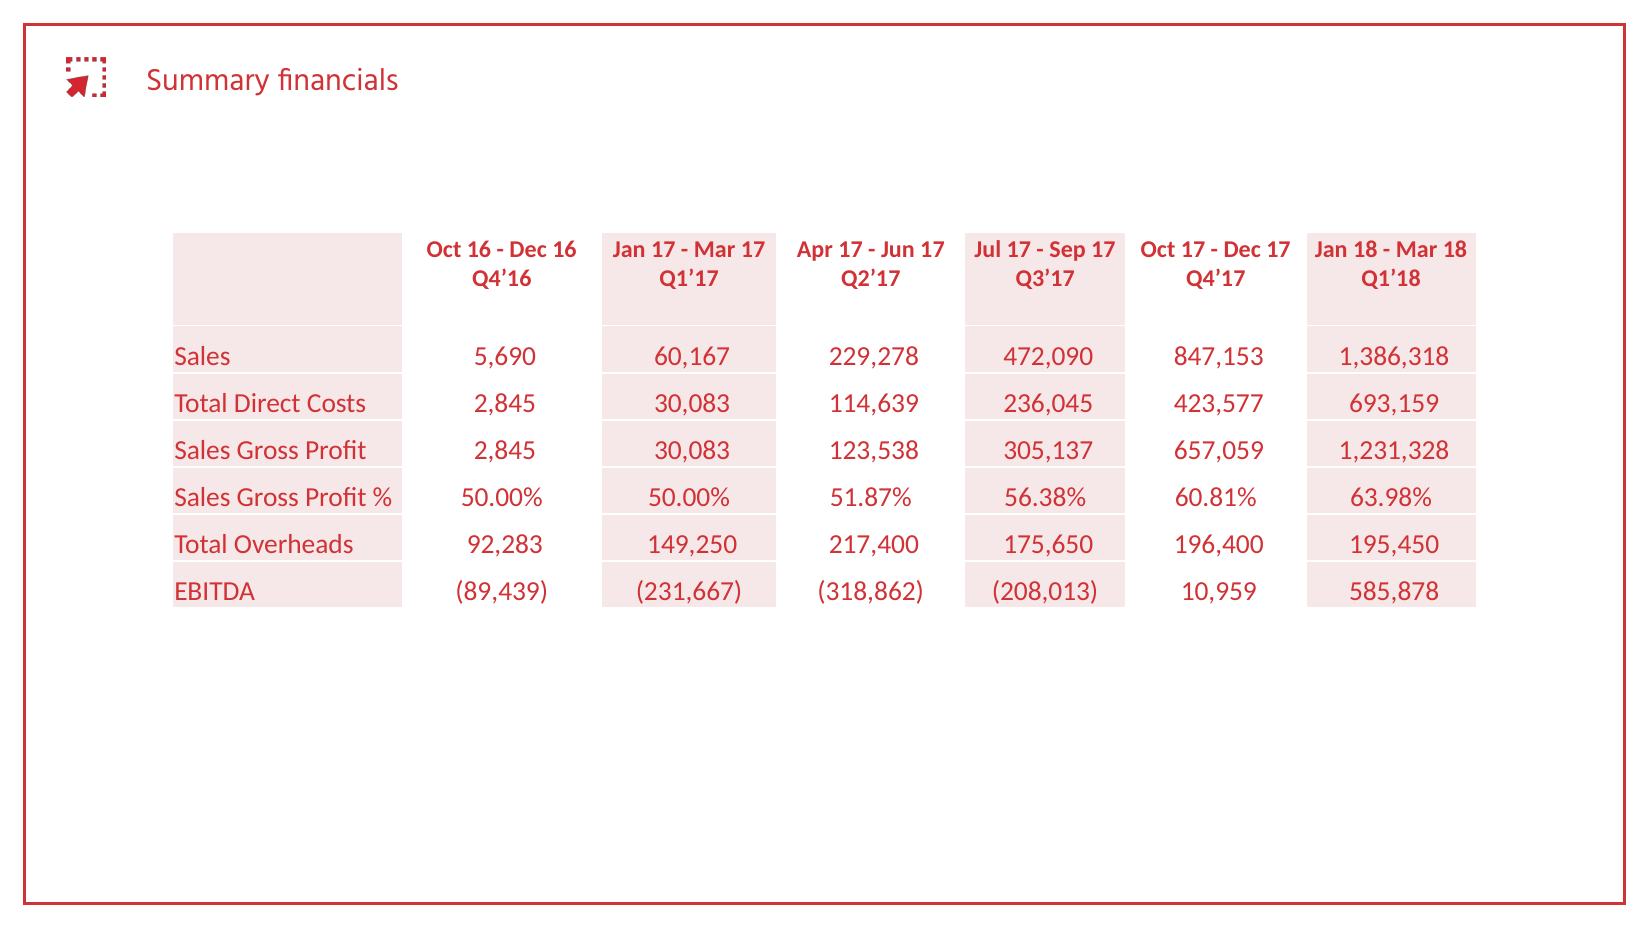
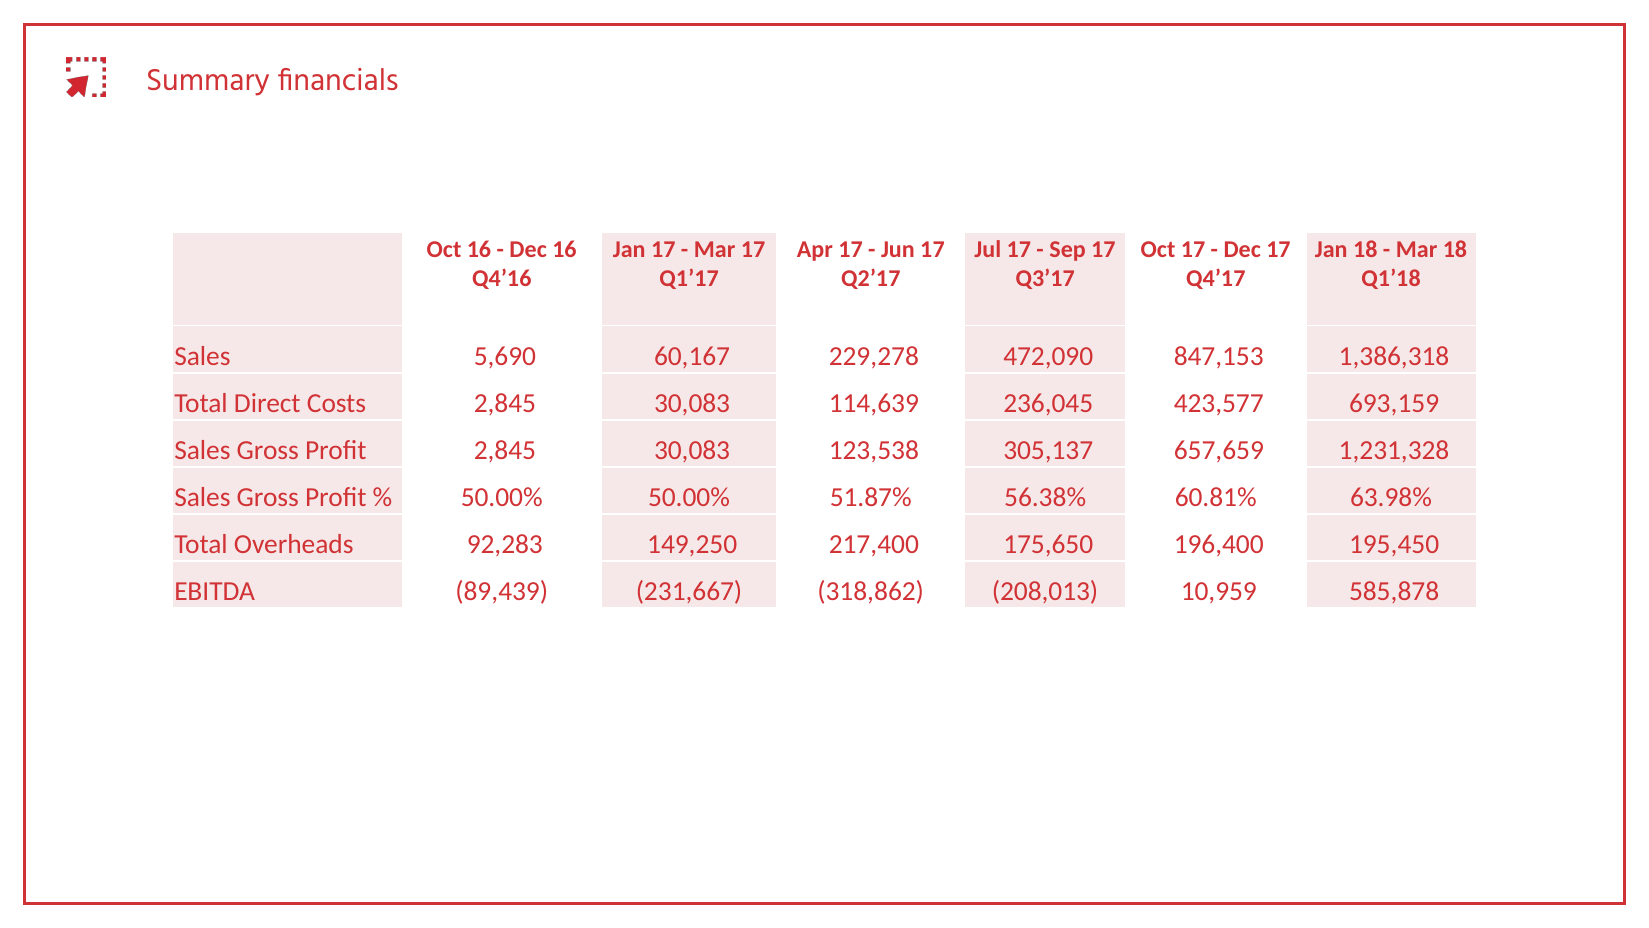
657,059: 657,059 -> 657,659
